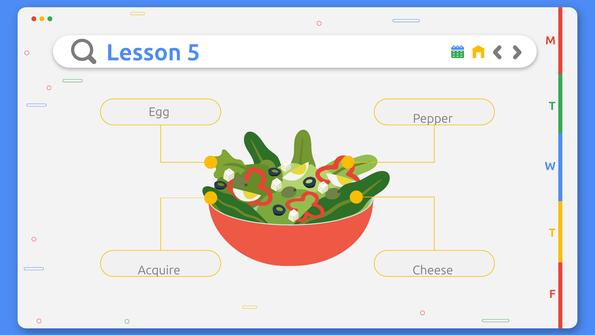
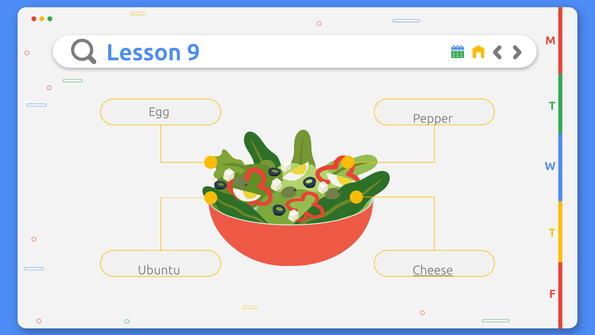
5: 5 -> 9
Acquire: Acquire -> Ubuntu
Cheese underline: none -> present
